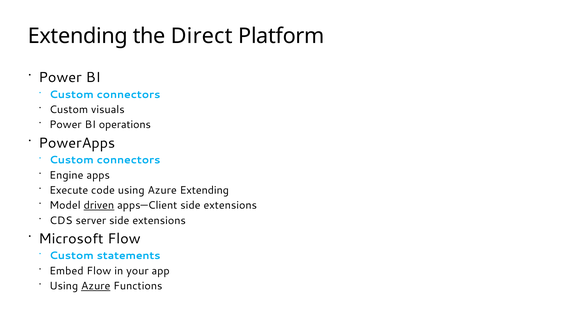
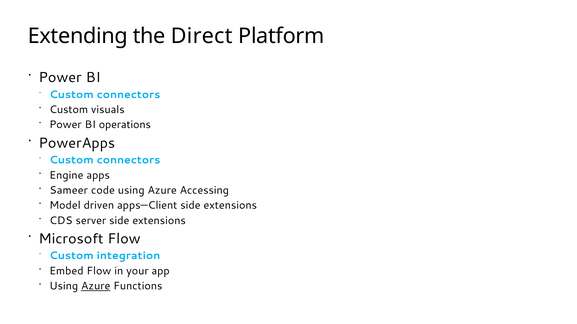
Execute: Execute -> Sameer
Azure Extending: Extending -> Accessing
driven underline: present -> none
statements: statements -> integration
